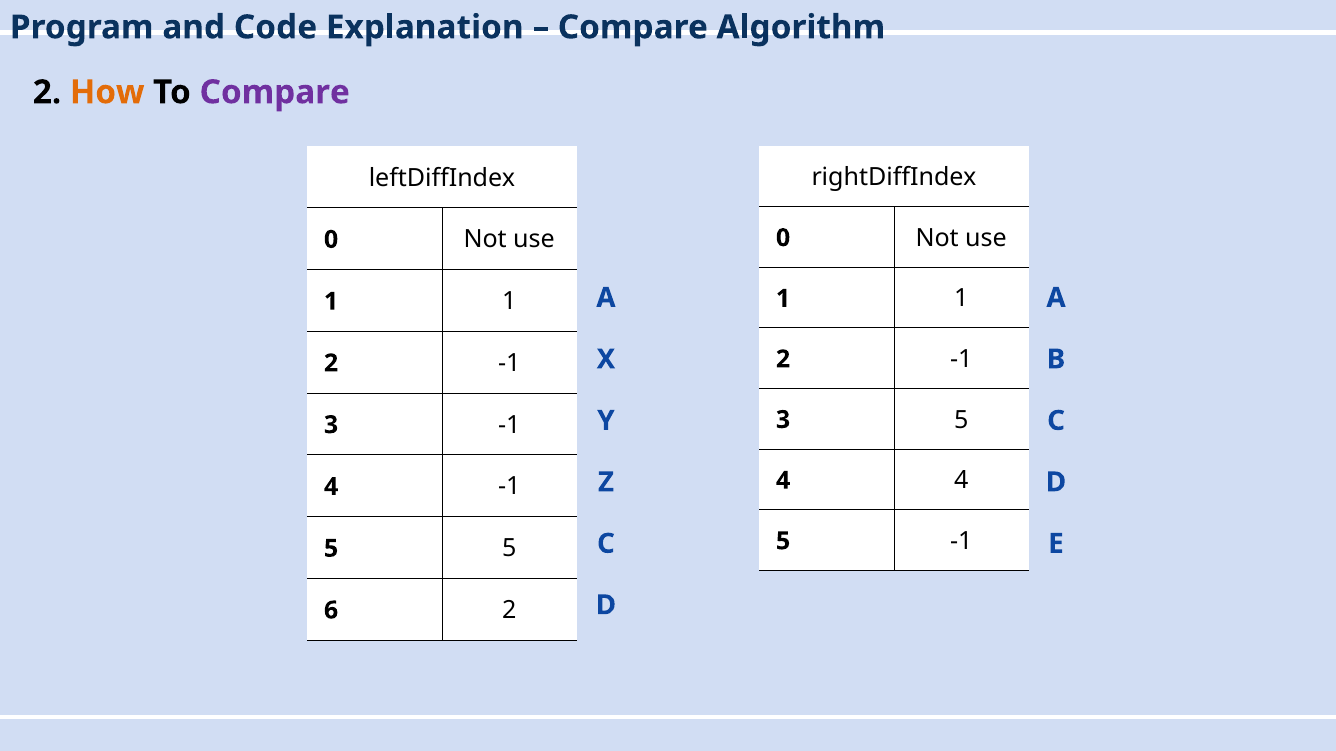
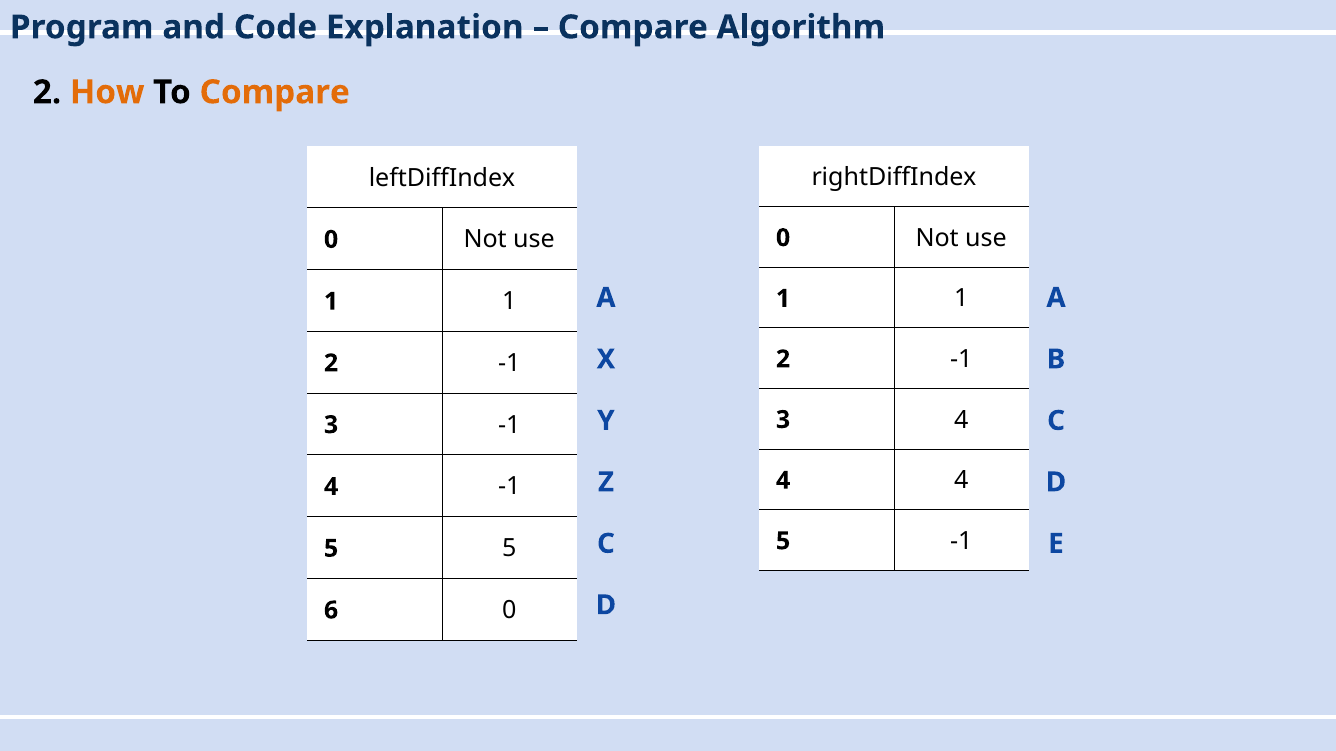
Compare at (275, 92) colour: purple -> orange
3 5: 5 -> 4
6 2: 2 -> 0
